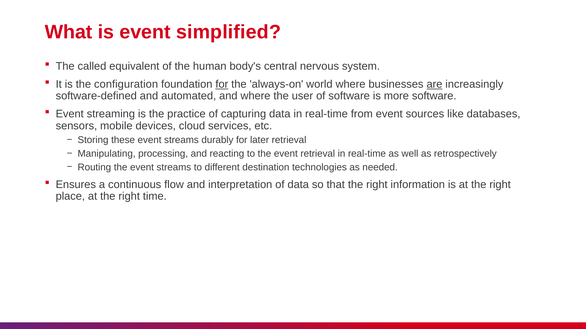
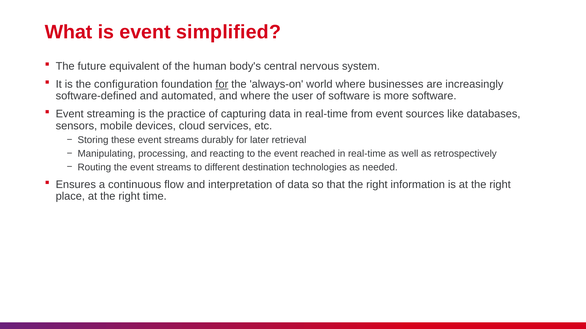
called: called -> future
are underline: present -> none
event retrieval: retrieval -> reached
